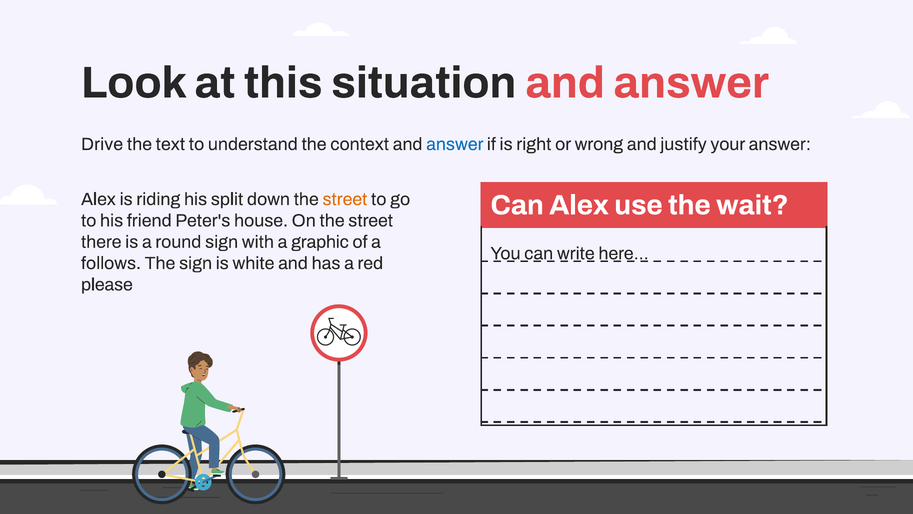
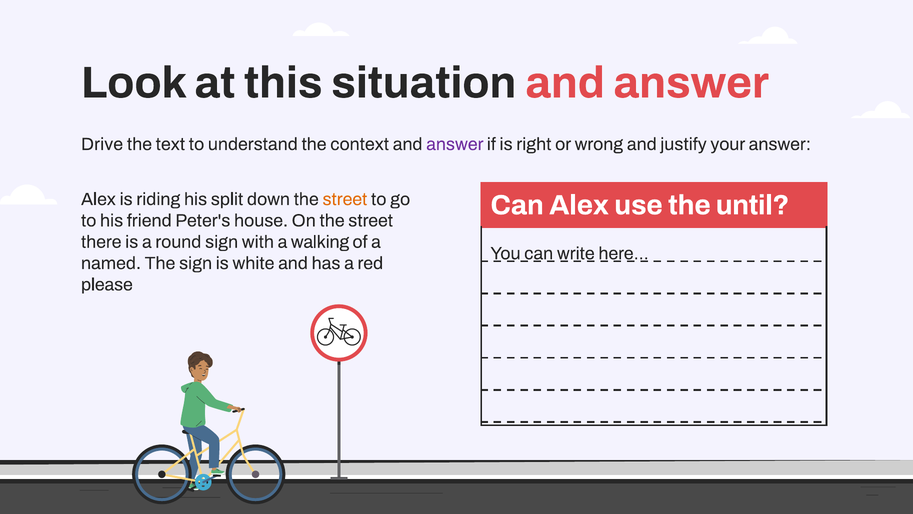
answer at (455, 144) colour: blue -> purple
wait: wait -> until
graphic: graphic -> walking
follows: follows -> named
